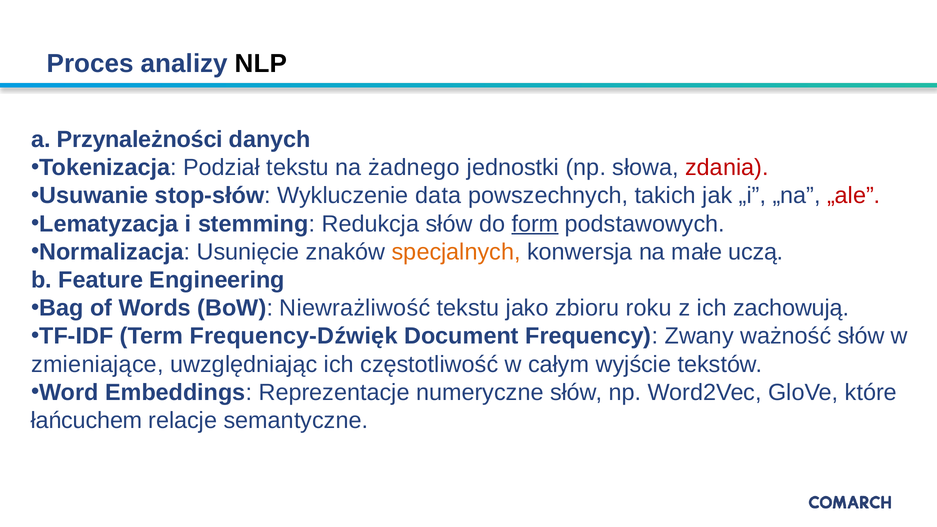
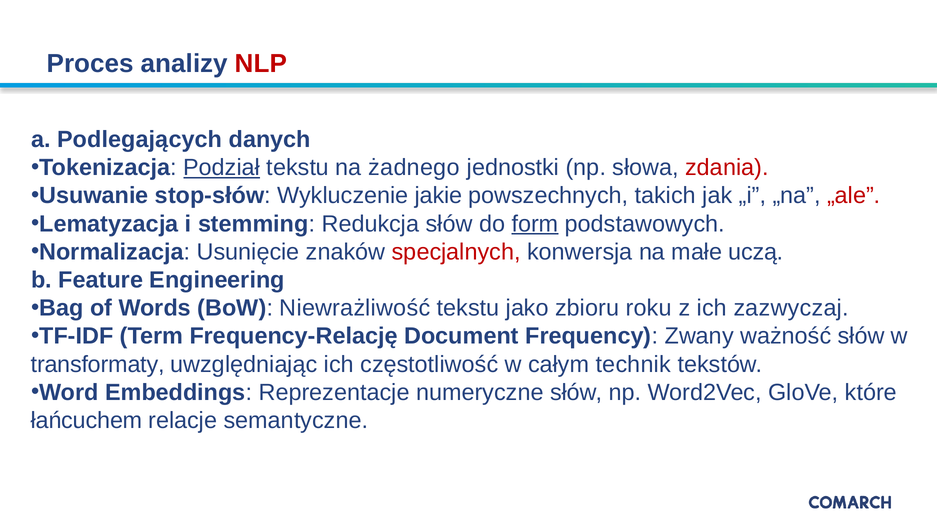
NLP colour: black -> red
Przynależności: Przynależności -> Podlegających
Podział underline: none -> present
data: data -> jakie
specjalnych colour: orange -> red
zachowują: zachowują -> zazwyczaj
Frequency-Dźwięk: Frequency-Dźwięk -> Frequency-Relację
zmieniające: zmieniające -> transformaty
wyjście: wyjście -> technik
